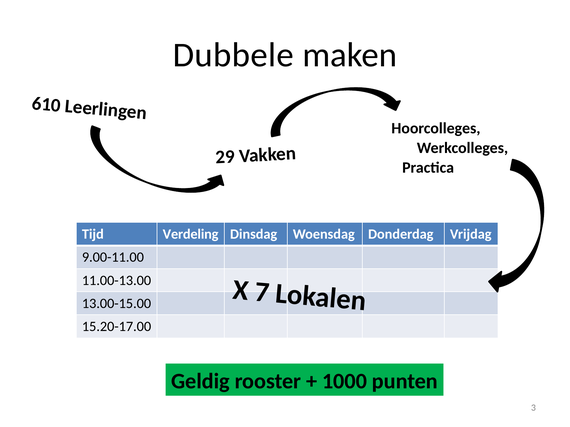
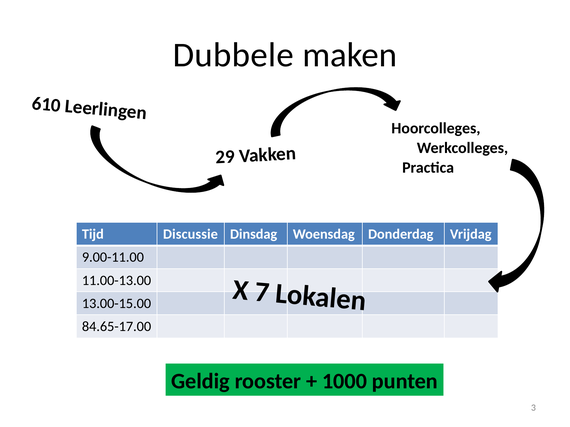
Verdeling: Verdeling -> Discussie
15.20-17.00: 15.20-17.00 -> 84.65-17.00
